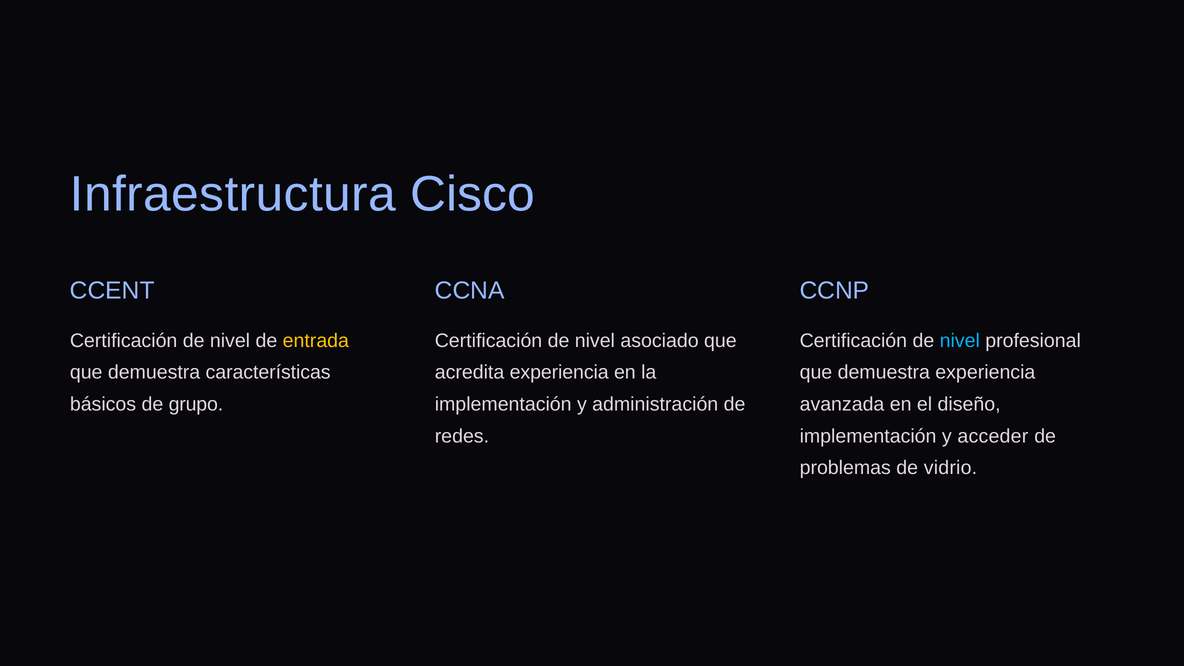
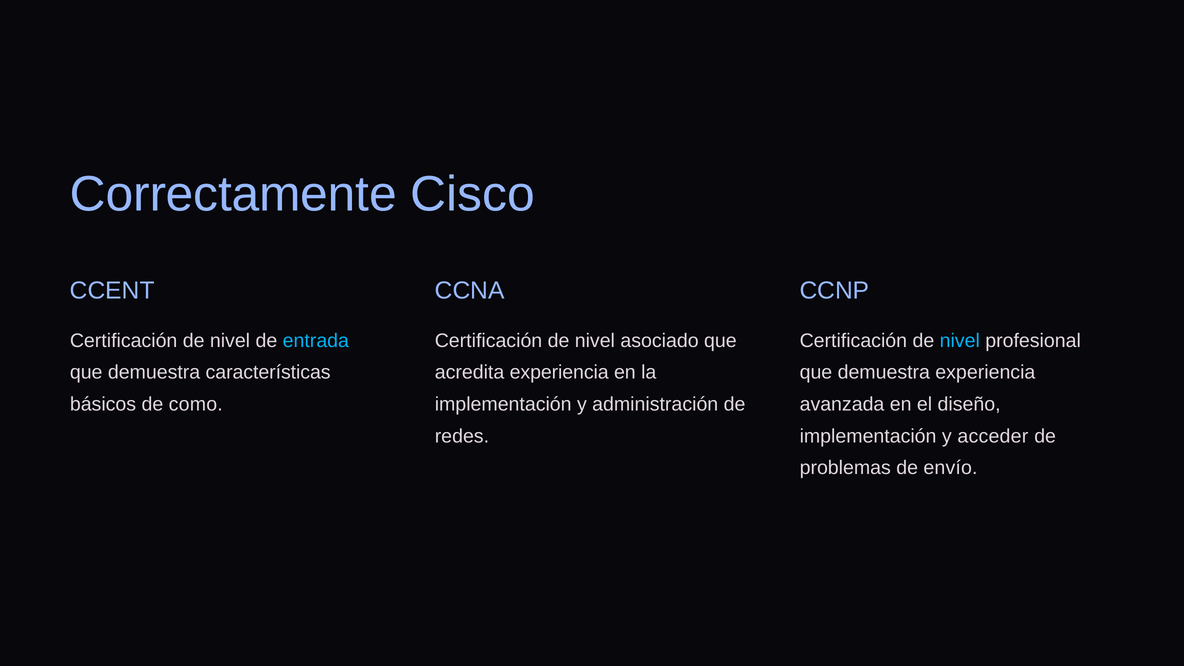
Infraestructura: Infraestructura -> Correctamente
entrada colour: yellow -> light blue
grupo: grupo -> como
vidrio: vidrio -> envío
